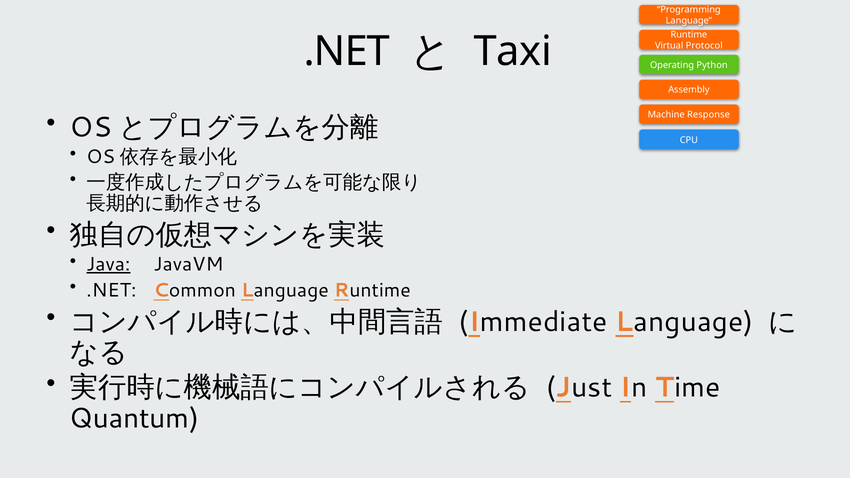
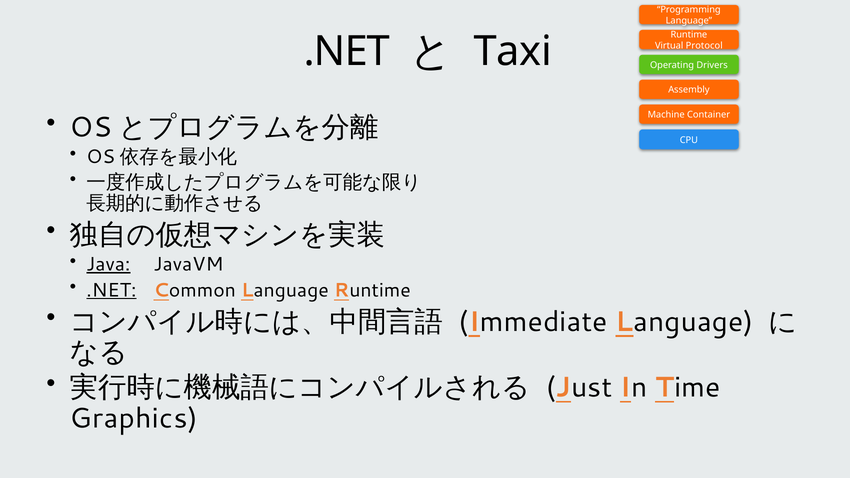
Python: Python -> Drivers
Response: Response -> Container
.NET at (111, 290) underline: none -> present
Quantum: Quantum -> Graphics
